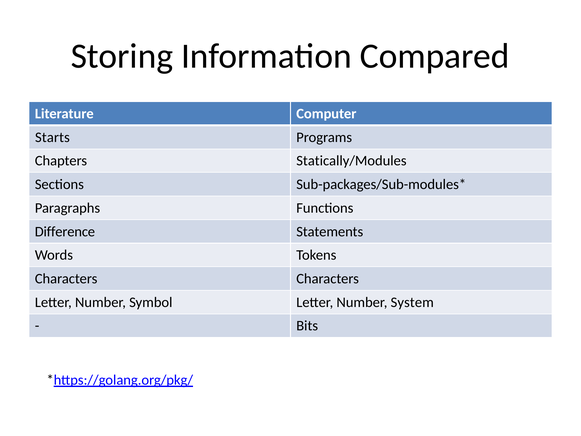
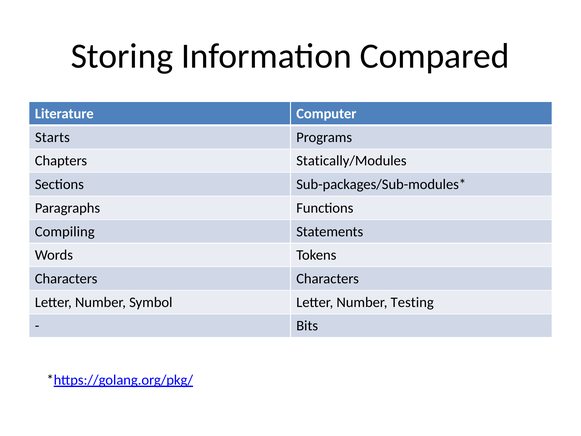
Difference: Difference -> Compiling
System: System -> Testing
